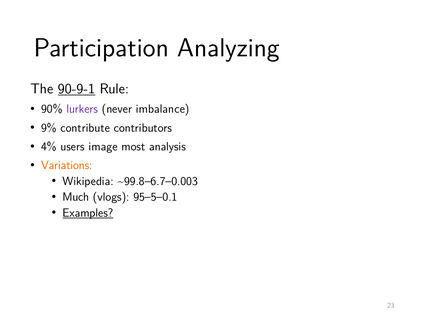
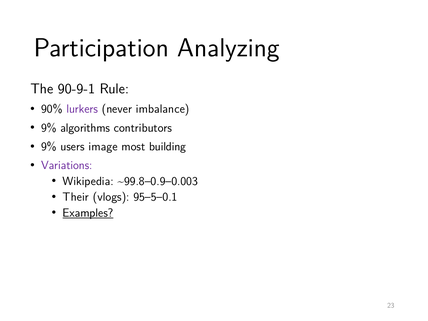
90-9-1 underline: present -> none
contribute: contribute -> algorithms
4% at (49, 147): 4% -> 9%
analysis: analysis -> building
Variations colour: orange -> purple
~99.8–6.7–0.003: ~99.8–6.7–0.003 -> ~99.8–0.9–0.003
Much: Much -> Their
